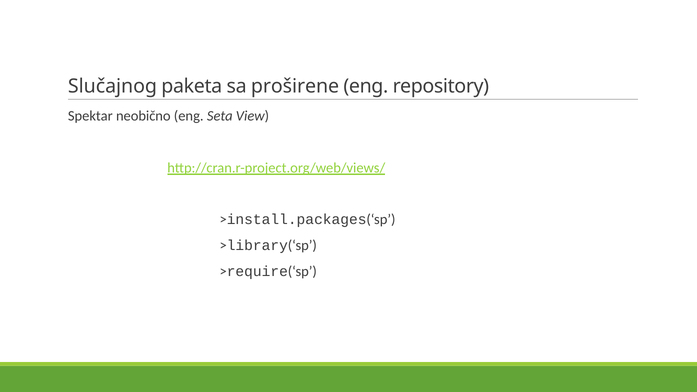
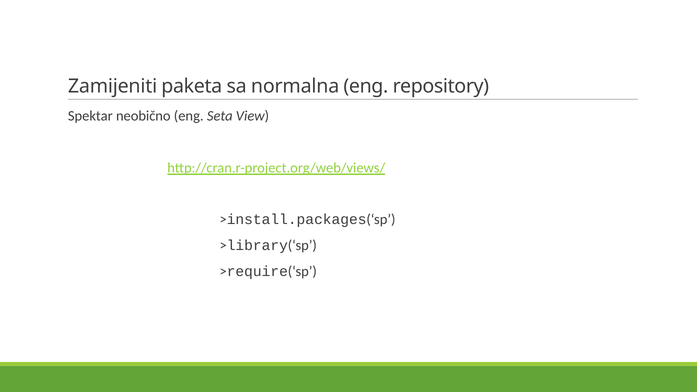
Slučajnog: Slučajnog -> Zamijeniti
proširene: proširene -> normalna
